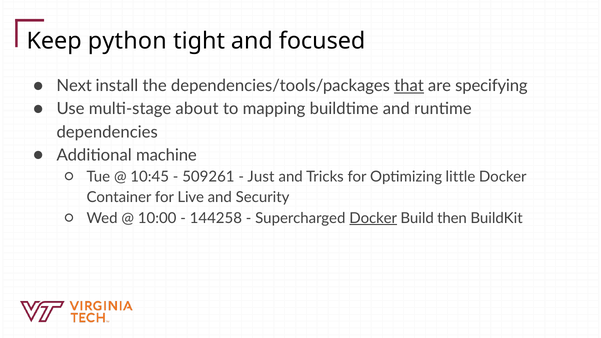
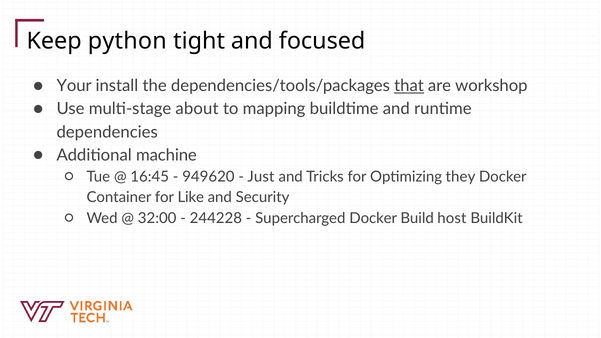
Next: Next -> Your
specifying: specifying -> workshop
10:45: 10:45 -> 16:45
509261: 509261 -> 949620
little: little -> they
Live: Live -> Like
10:00: 10:00 -> 32:00
144258: 144258 -> 244228
Docker at (373, 218) underline: present -> none
then: then -> host
